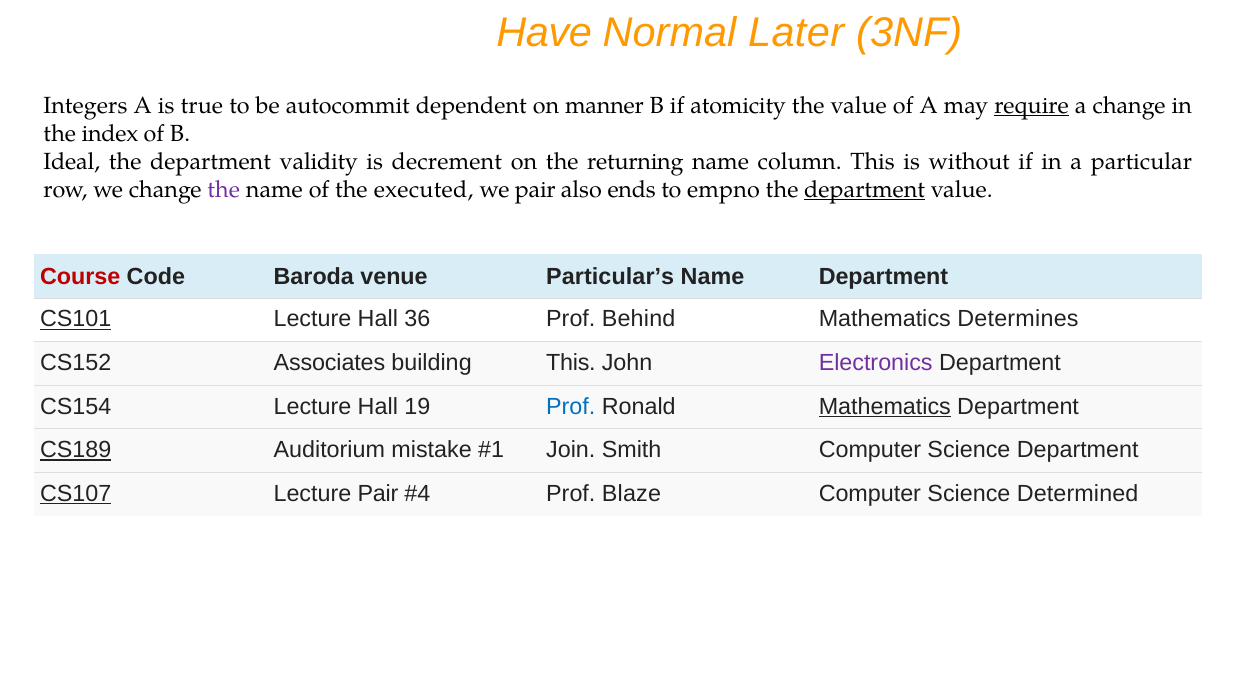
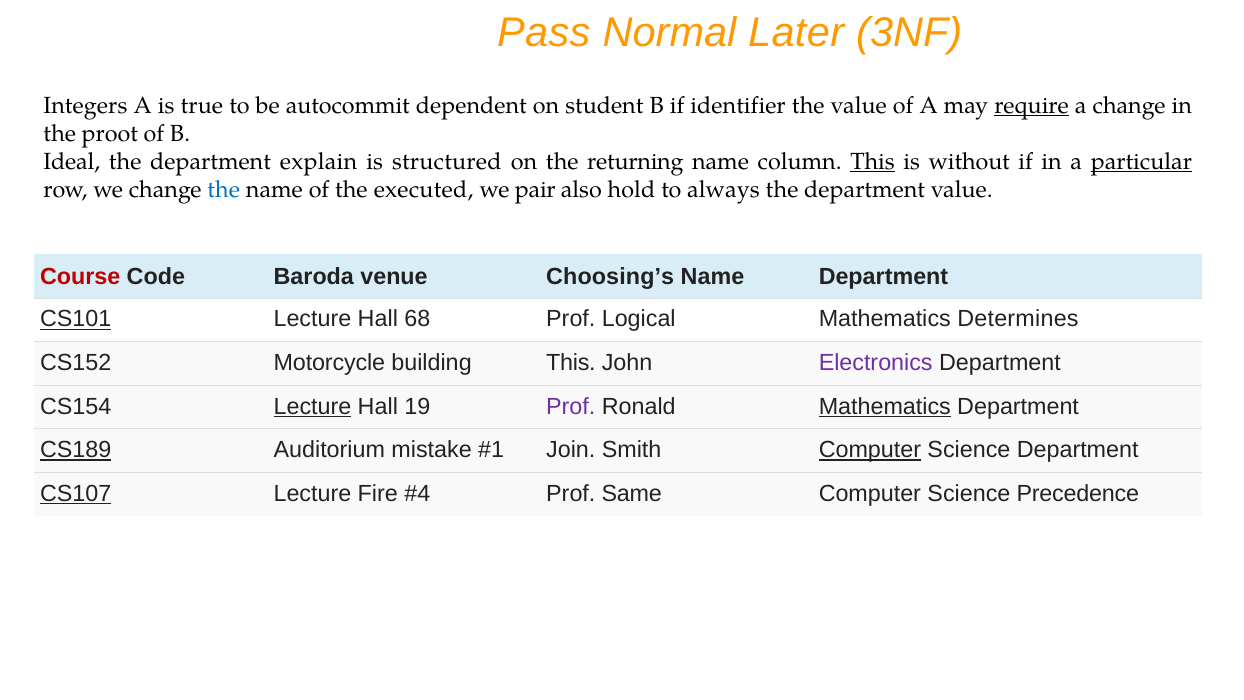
Have: Have -> Pass
manner: manner -> student
atomicity: atomicity -> identifier
index: index -> proot
validity: validity -> explain
decrement: decrement -> structured
This at (873, 162) underline: none -> present
particular underline: none -> present
the at (224, 190) colour: purple -> blue
ends: ends -> hold
empno: empno -> always
department at (865, 190) underline: present -> none
Particular’s: Particular’s -> Choosing’s
36: 36 -> 68
Behind: Behind -> Logical
Associates: Associates -> Motorcycle
Lecture at (312, 406) underline: none -> present
Prof at (571, 406) colour: blue -> purple
Computer at (870, 450) underline: none -> present
Lecture Pair: Pair -> Fire
Blaze: Blaze -> Same
Determined: Determined -> Precedence
